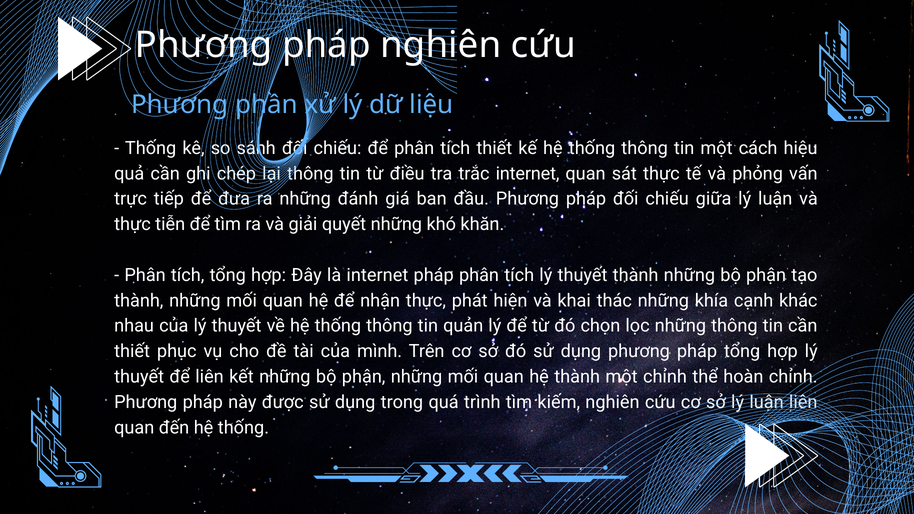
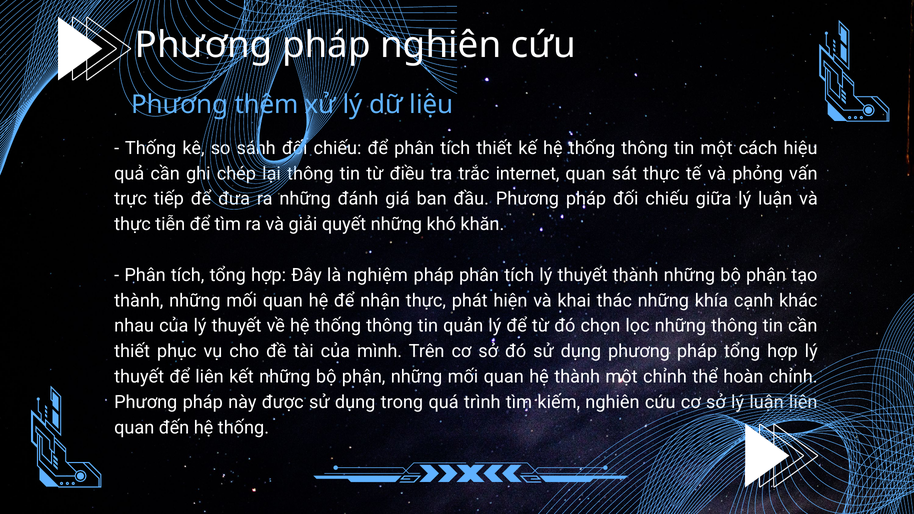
phần: phần -> thêm
là internet: internet -> nghiệm
